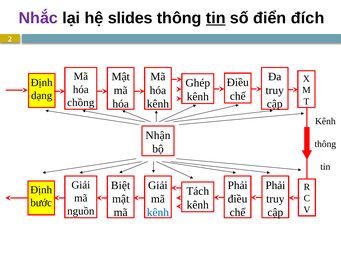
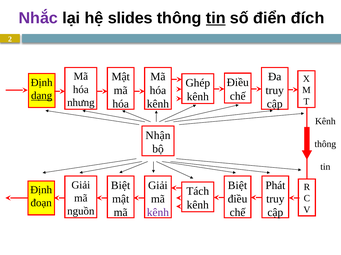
dạng underline: none -> present
chồng: chồng -> nhưng
Phải at (238, 186): Phải -> Biệt
Phải at (275, 186): Phải -> Phát
bước: bước -> đoạn
kênh at (158, 213) colour: blue -> purple
